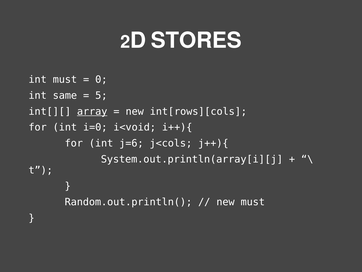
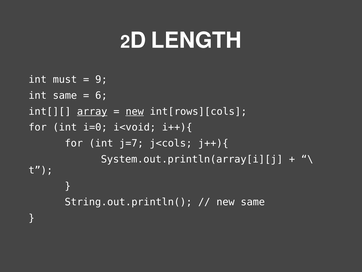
STORES: STORES -> LENGTH
0: 0 -> 9
5: 5 -> 6
new at (135, 111) underline: none -> present
j=6: j=6 -> j=7
Random.out.println(: Random.out.println( -> String.out.println(
new must: must -> same
